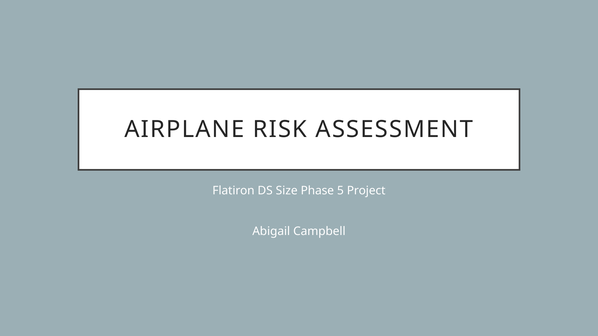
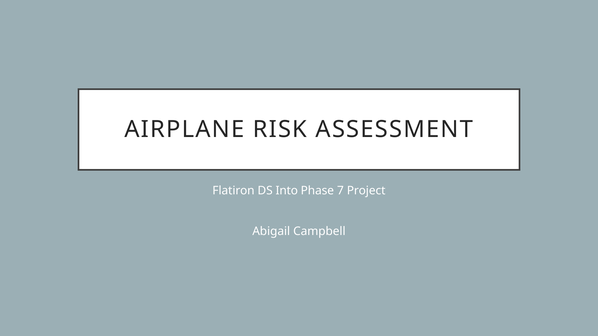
Size: Size -> Into
5: 5 -> 7
